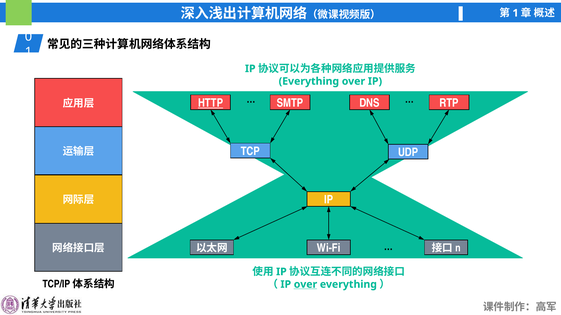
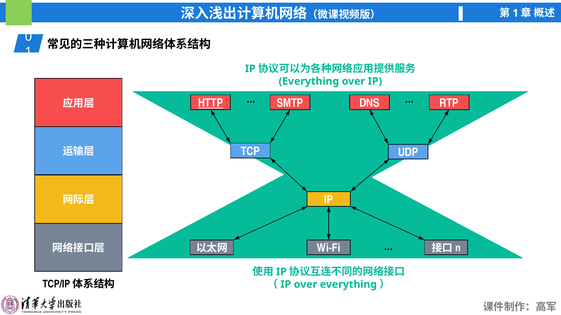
over at (305, 285) underline: present -> none
